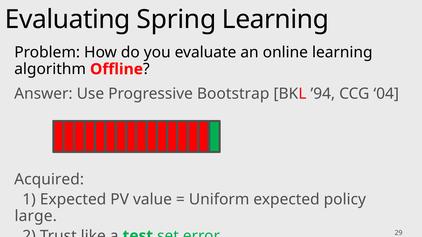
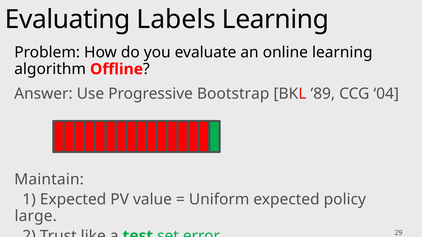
Spring: Spring -> Labels
’94: ’94 -> ’89
Acquired: Acquired -> Maintain
